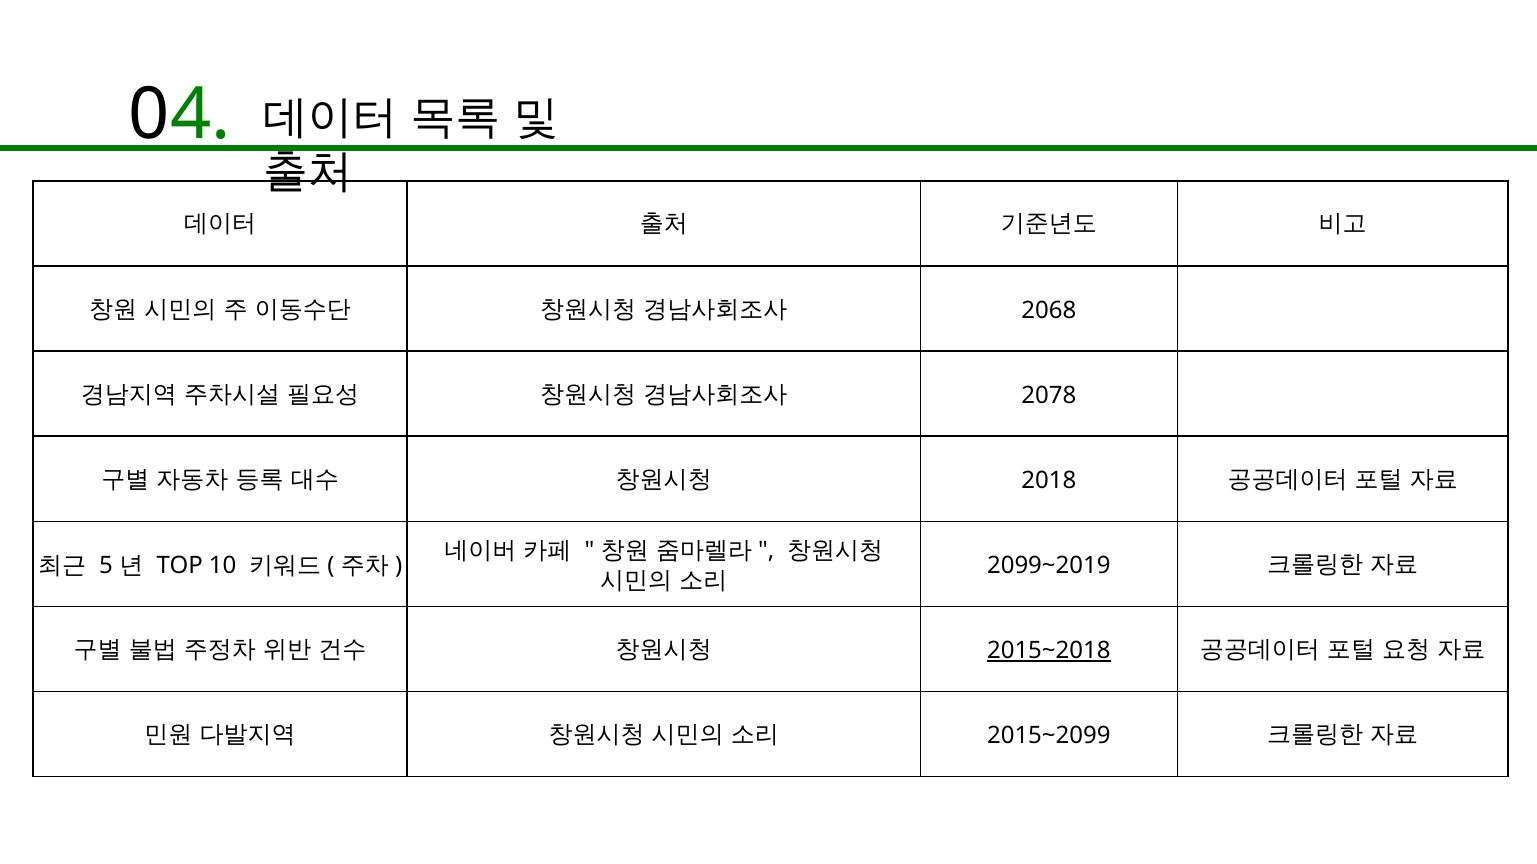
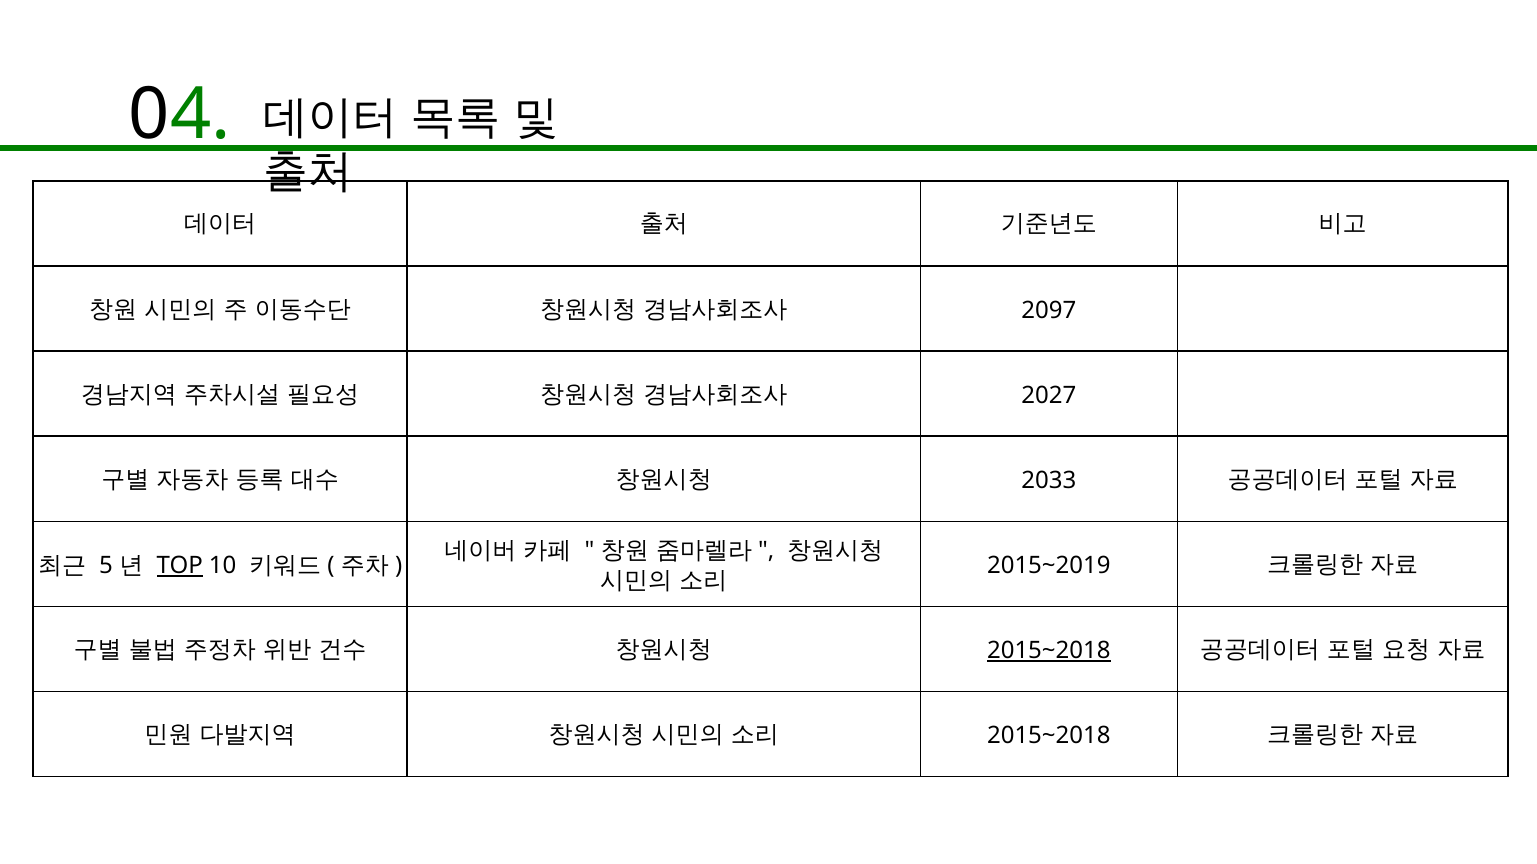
2068: 2068 -> 2097
2078: 2078 -> 2027
2018: 2018 -> 2033
TOP underline: none -> present
2099~2019: 2099~2019 -> 2015~2019
2015~2099 at (1049, 736): 2015~2099 -> 2015~2018
